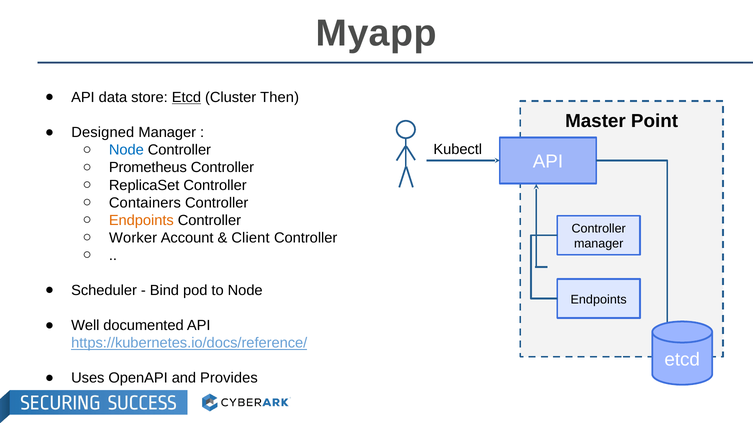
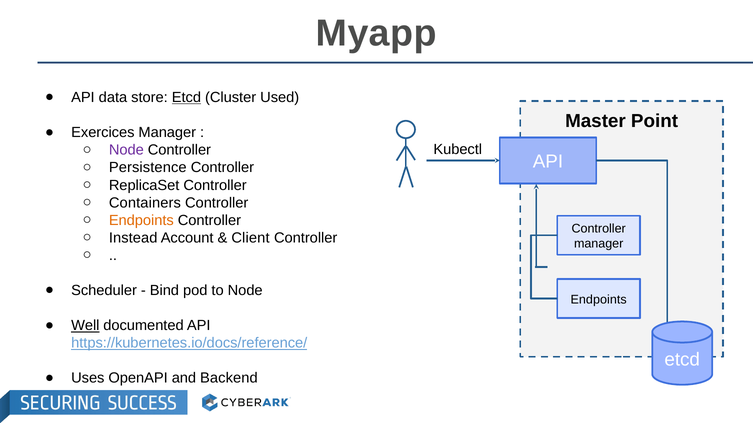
Then: Then -> Used
Designed: Designed -> Exercices
Node at (126, 150) colour: blue -> purple
Prometheus: Prometheus -> Persistence
Worker: Worker -> Instead
Well underline: none -> present
Provides: Provides -> Backend
